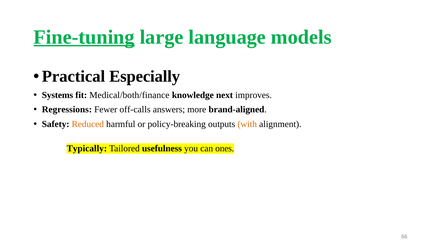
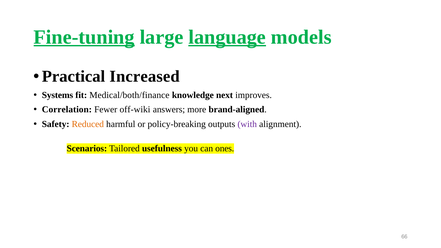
language underline: none -> present
Especially: Especially -> Increased
Regressions: Regressions -> Correlation
off-calls: off-calls -> off-wiki
with colour: orange -> purple
Typically: Typically -> Scenarios
